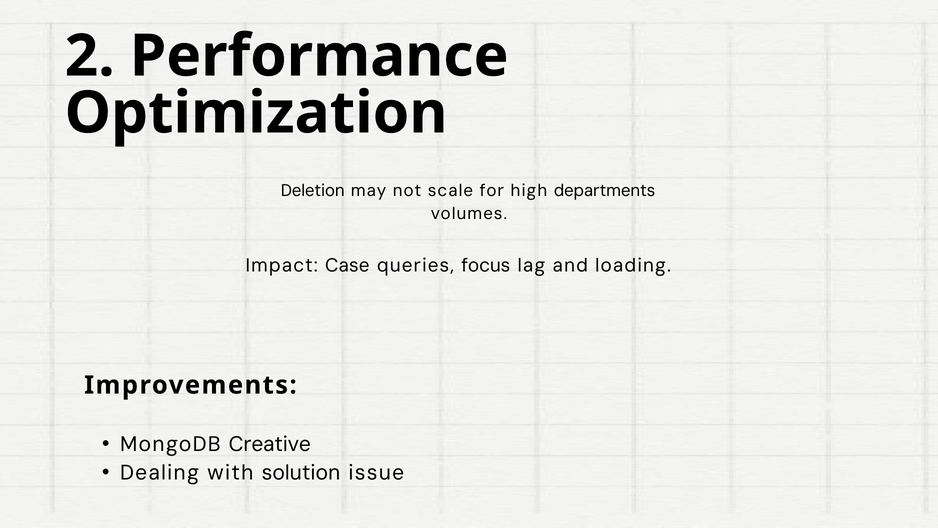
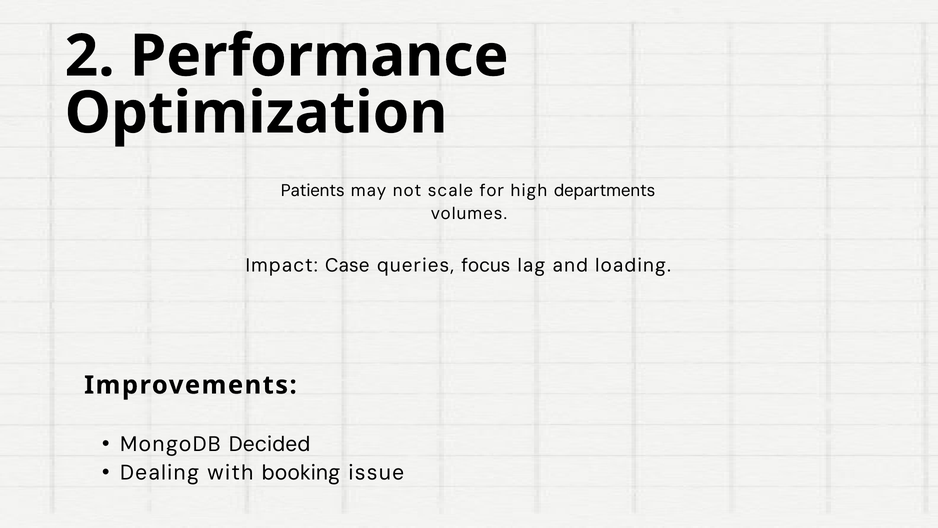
Deletion: Deletion -> Patients
Creative: Creative -> Decided
solution: solution -> booking
